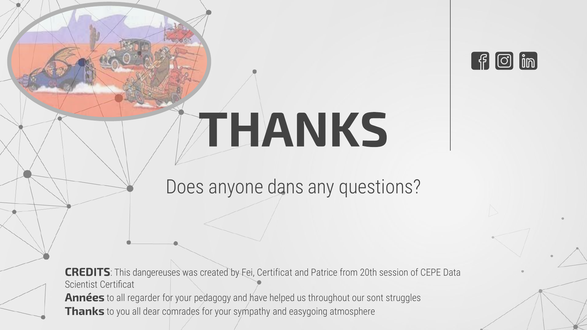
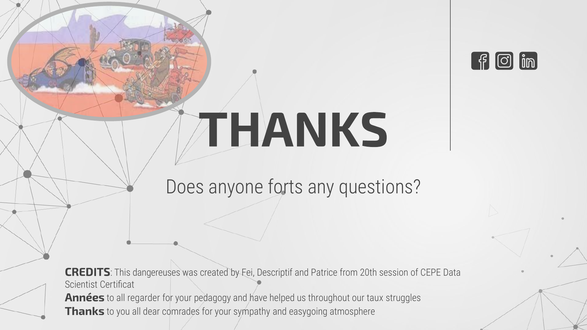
dans: dans -> forts
Fei Certificat: Certificat -> Descriptif
sont: sont -> taux
